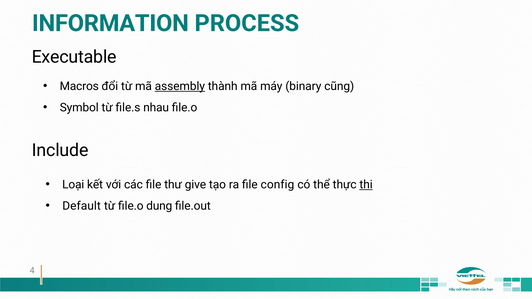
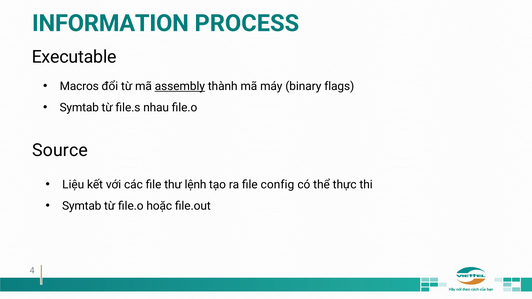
cũng: cũng -> flags
Symbol at (79, 108): Symbol -> Symtab
Include: Include -> Source
Loại: Loại -> Liệu
give: give -> lệnh
thi underline: present -> none
Default at (82, 206): Default -> Symtab
dung: dung -> hoặc
